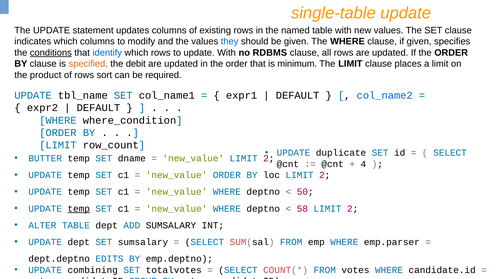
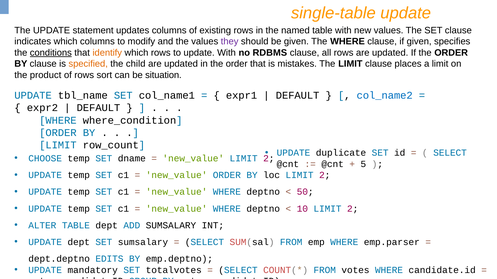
they colour: blue -> purple
identify colour: blue -> orange
debit: debit -> child
minimum: minimum -> mistakes
required: required -> situation
BUTTER: BUTTER -> CHOOSE
4: 4 -> 5
temp at (79, 209) underline: present -> none
58: 58 -> 10
combining: combining -> mandatory
